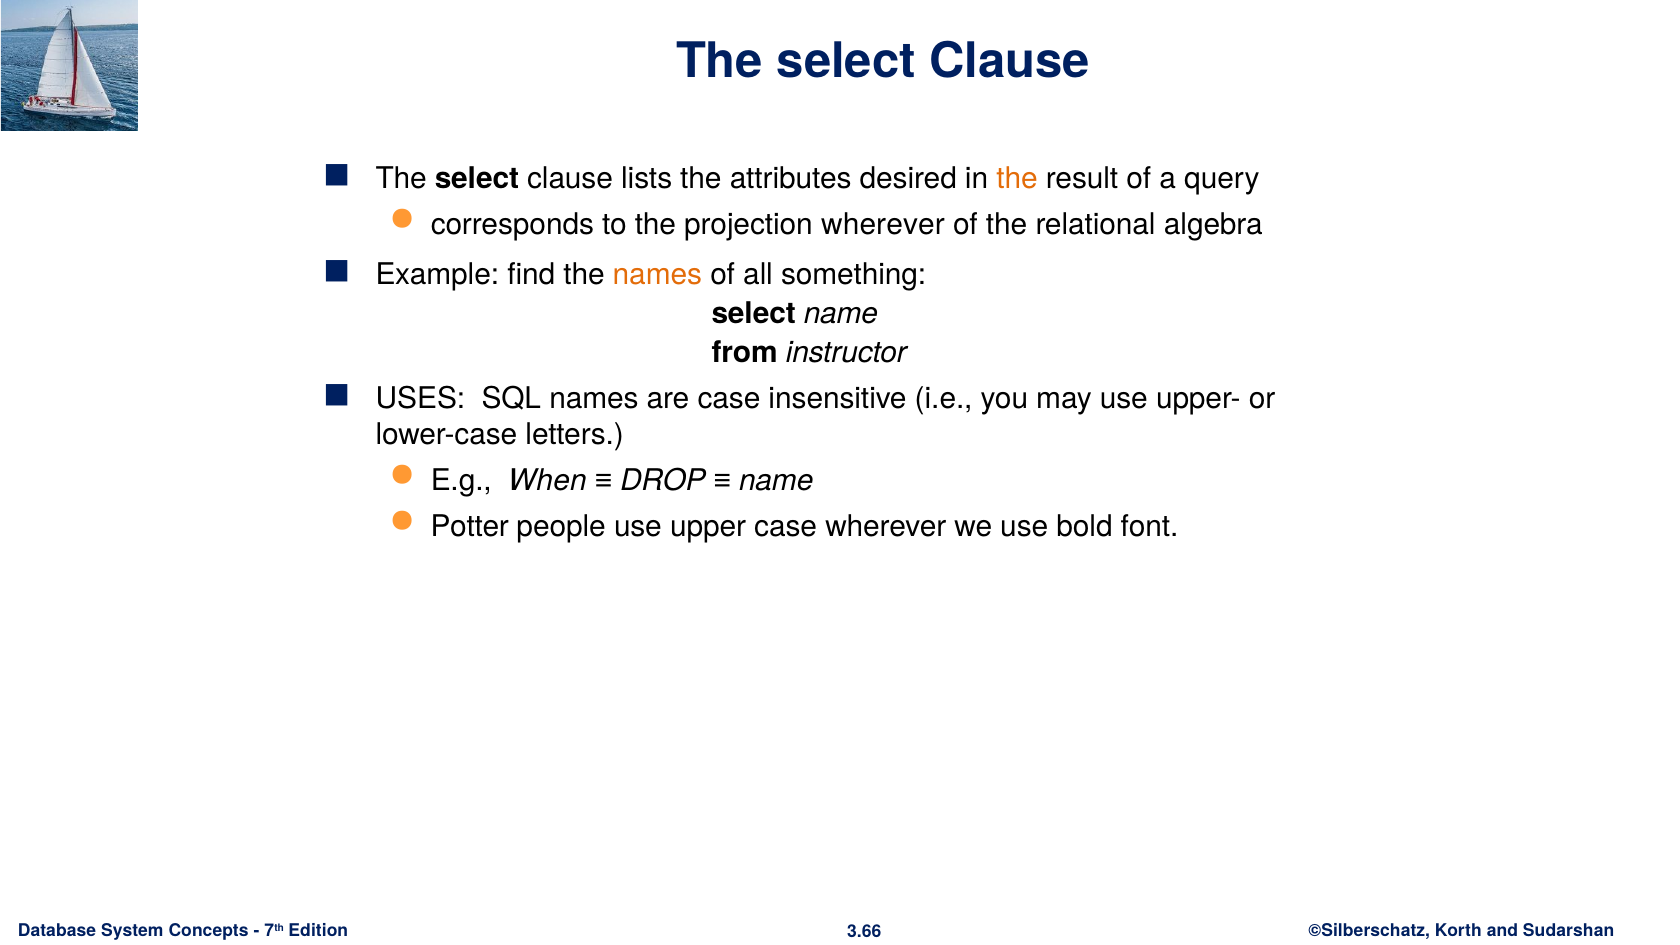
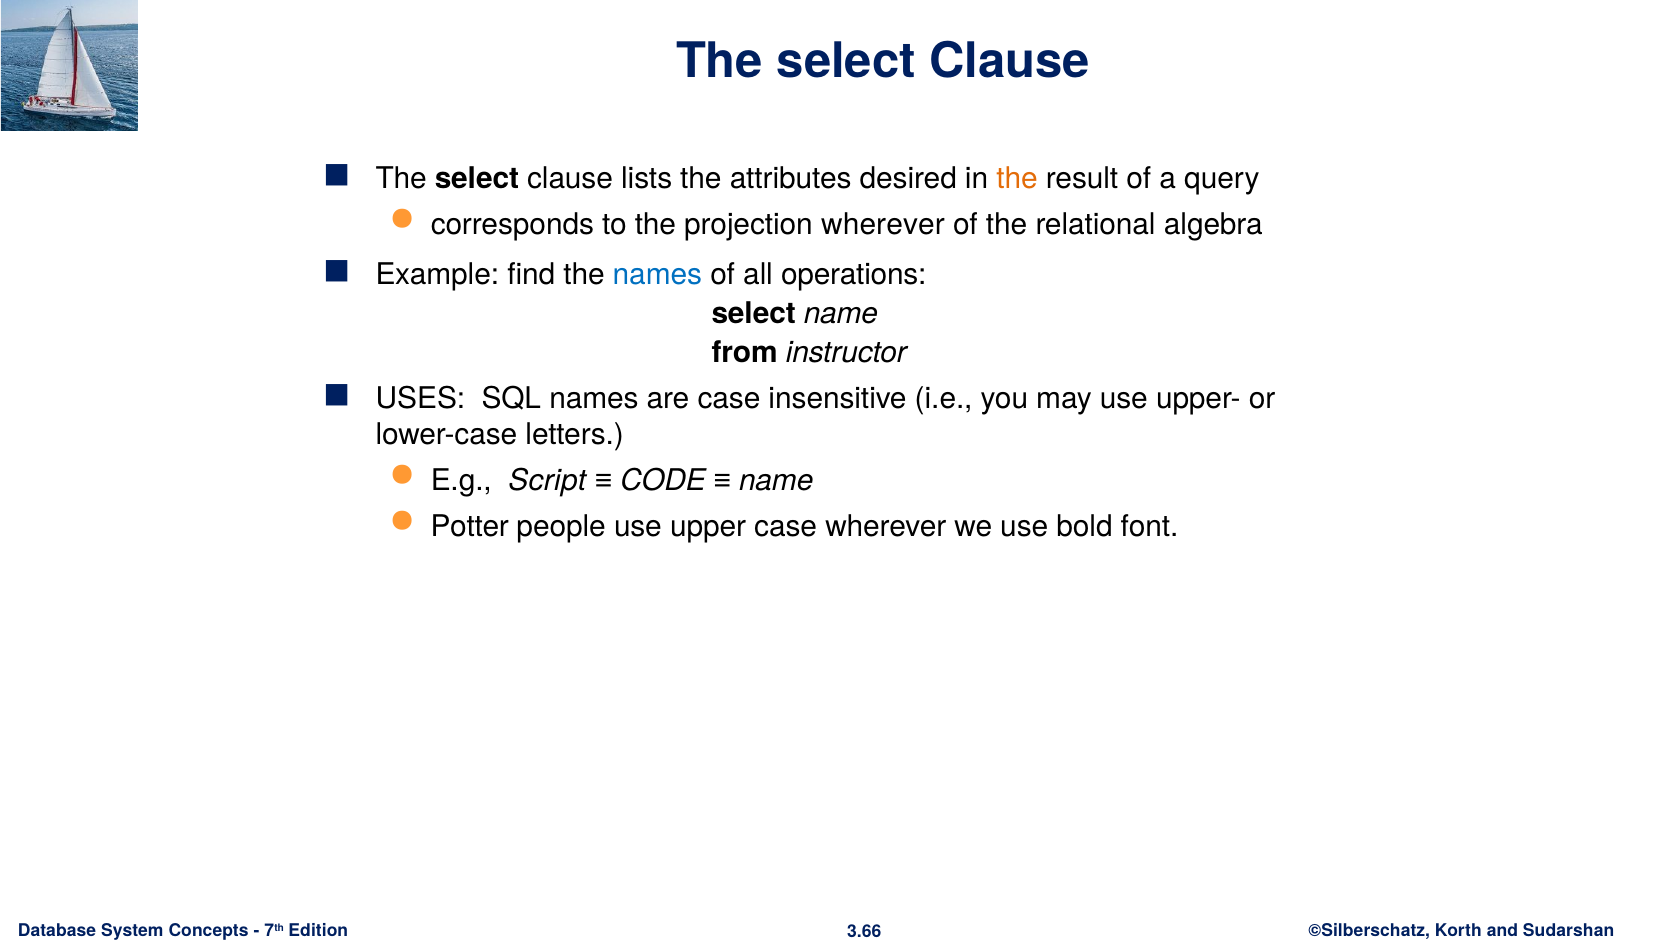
names at (657, 274) colour: orange -> blue
something: something -> operations
When: When -> Script
DROP: DROP -> CODE
